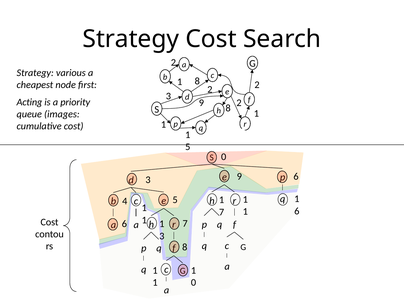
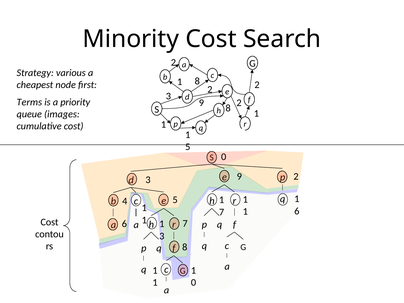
Strategy at (131, 39): Strategy -> Minority
Acting: Acting -> Terms
9 6: 6 -> 2
